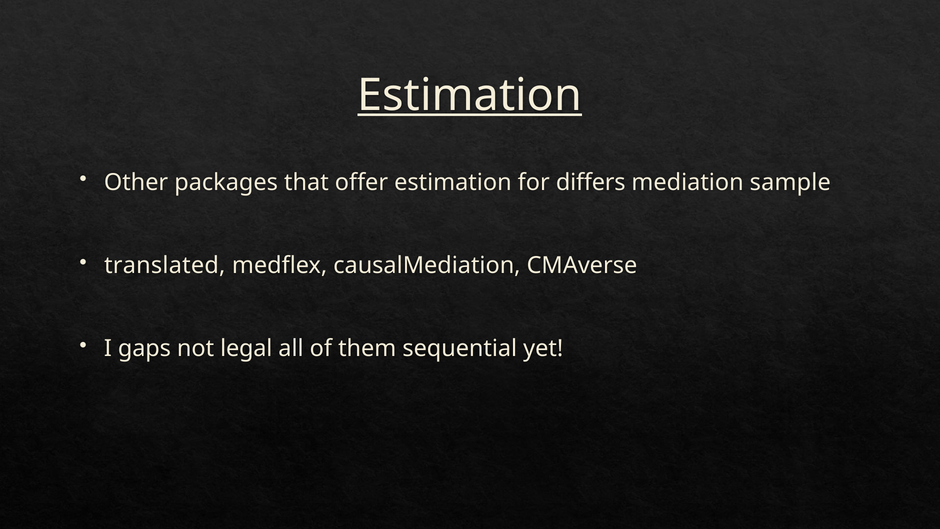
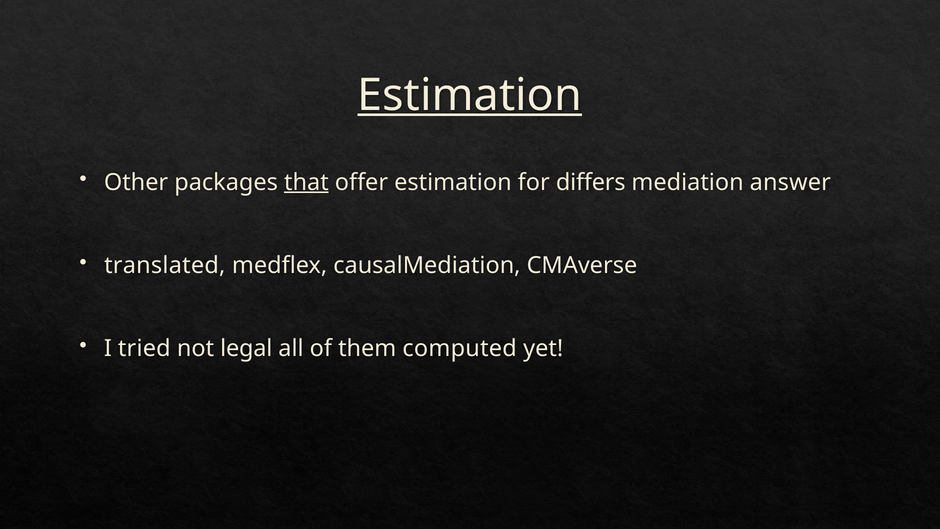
that underline: none -> present
sample: sample -> answer
gaps: gaps -> tried
sequential: sequential -> computed
